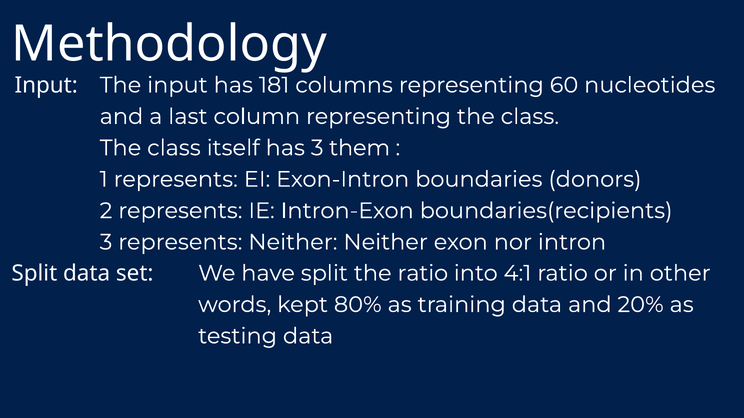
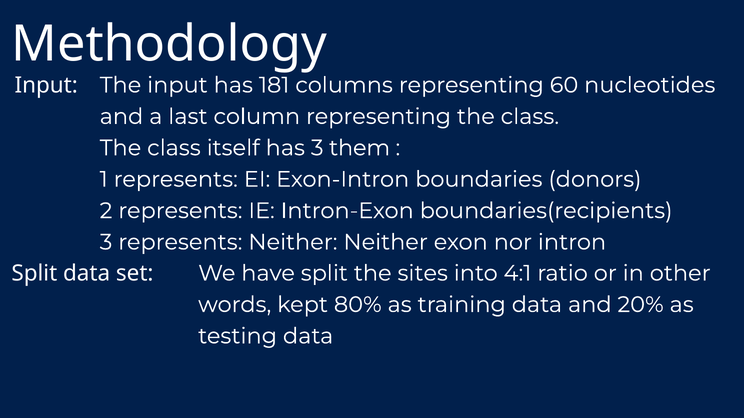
the ratio: ratio -> sites
